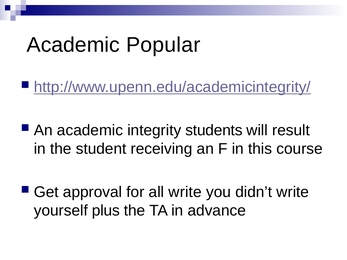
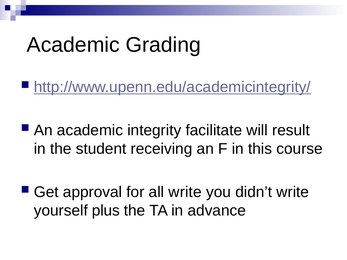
Popular: Popular -> Grading
students: students -> facilitate
